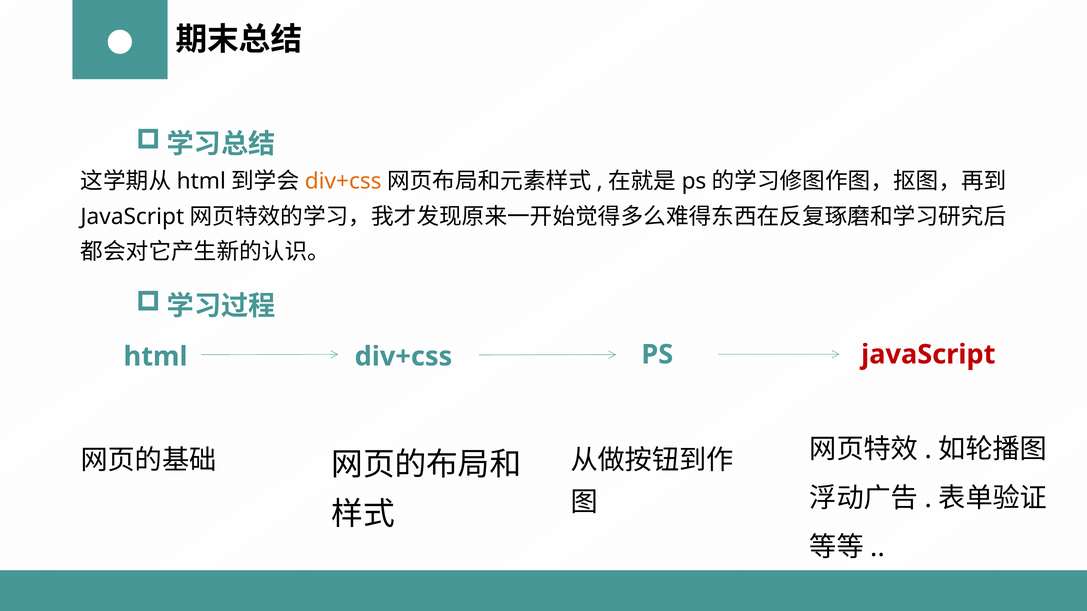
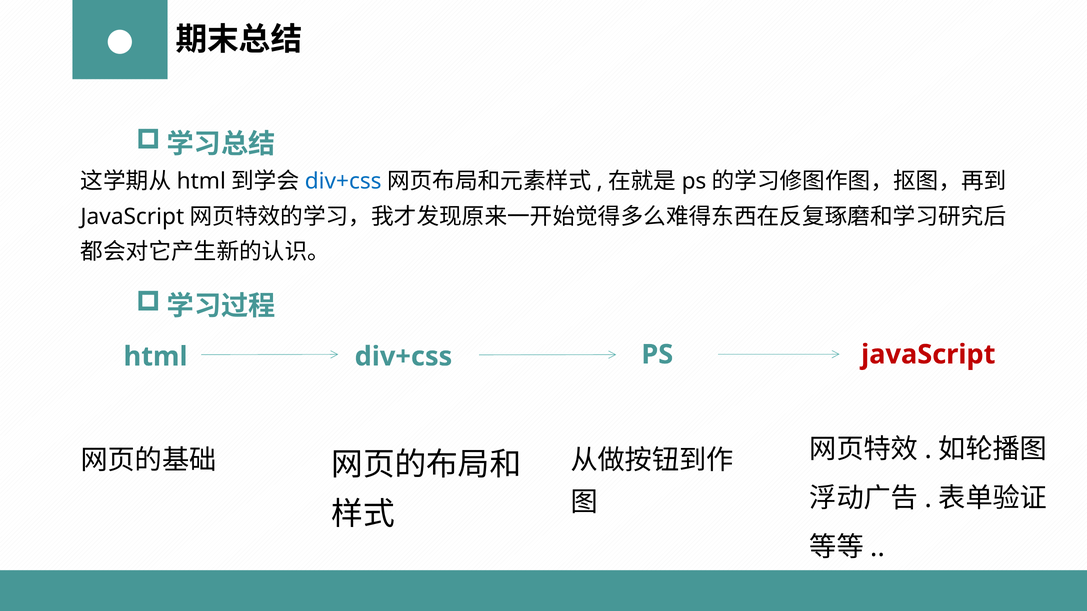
div+css at (343, 181) colour: orange -> blue
